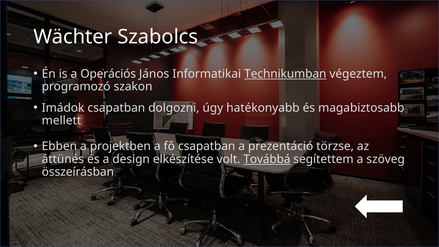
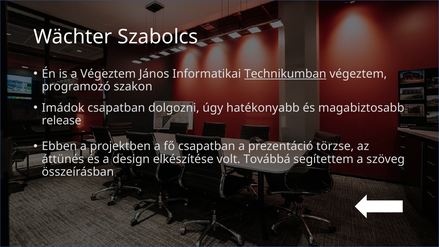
a Operációs: Operációs -> Végeztem
mellett: mellett -> release
Továbbá underline: present -> none
